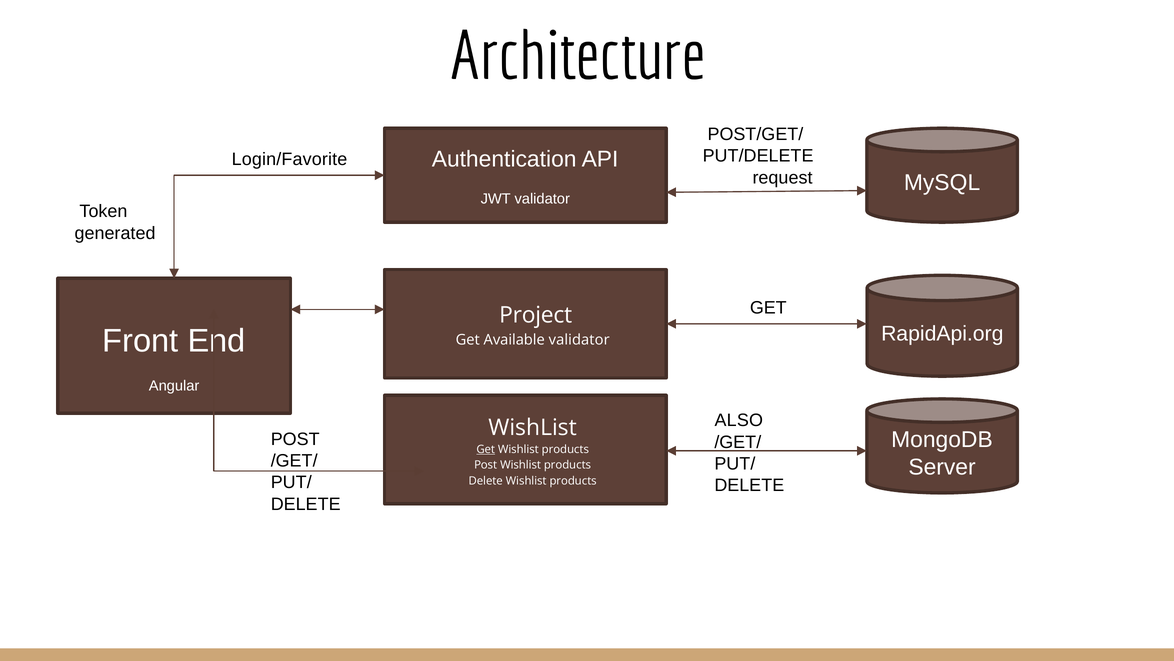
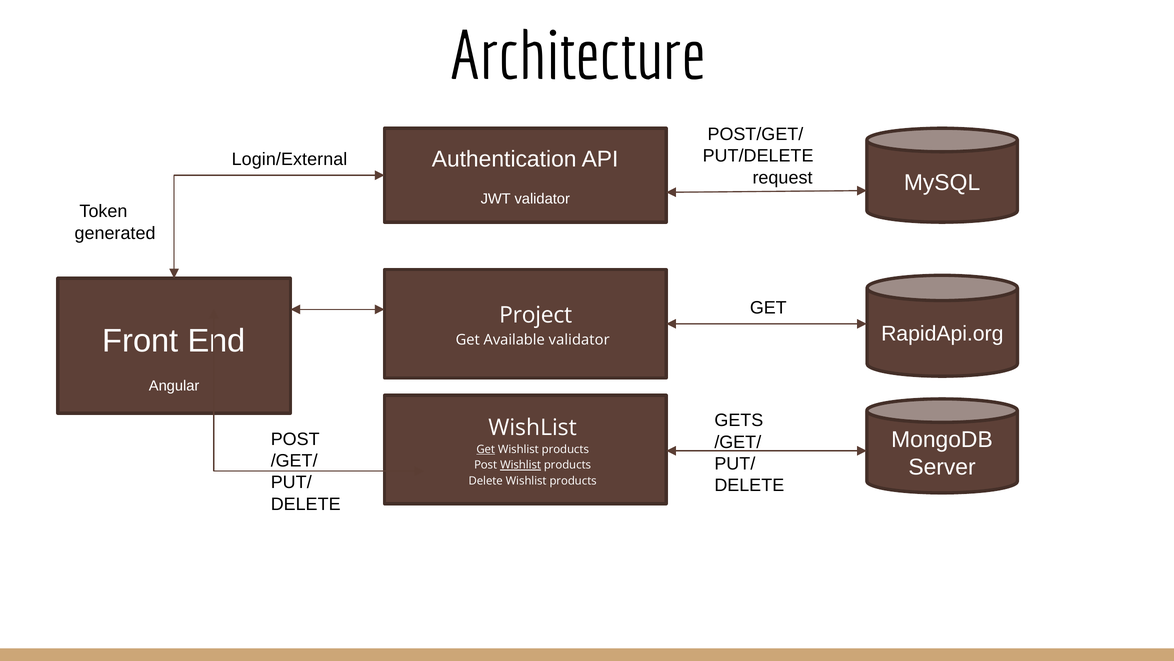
Login/Favorite: Login/Favorite -> Login/External
ALSO: ALSO -> GETS
Wishlist at (521, 465) underline: none -> present
